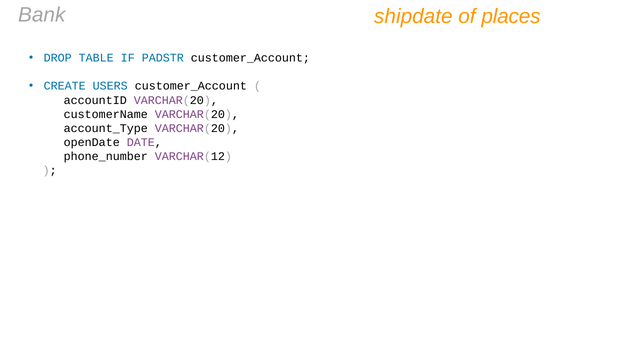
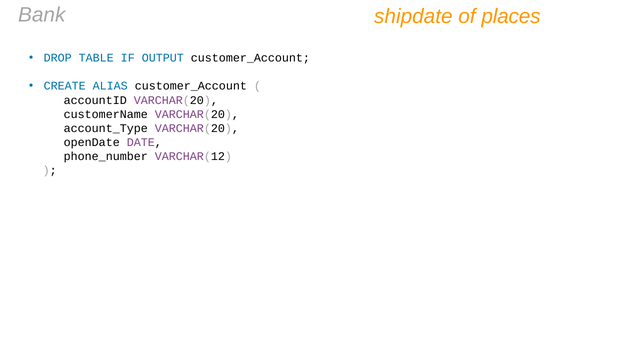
PADSTR: PADSTR -> OUTPUT
USERS: USERS -> ALIAS
